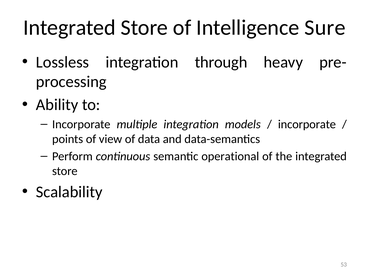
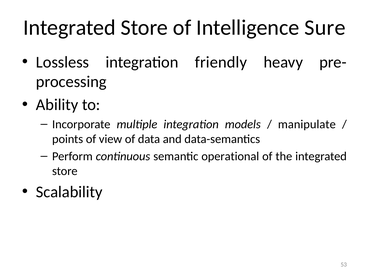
through: through -> friendly
incorporate at (307, 124): incorporate -> manipulate
